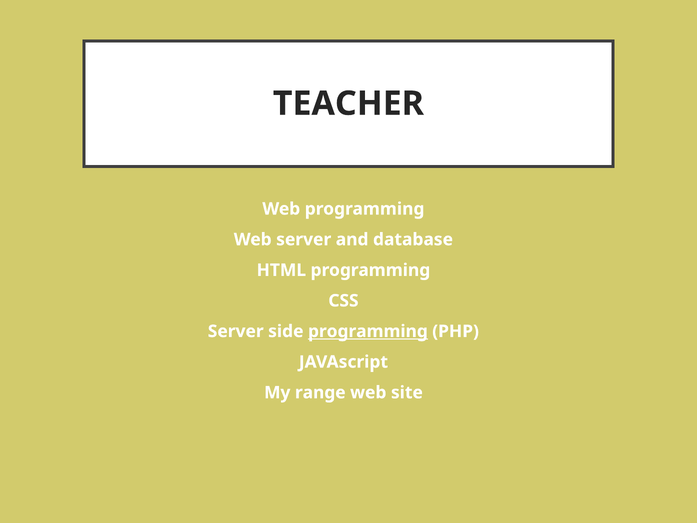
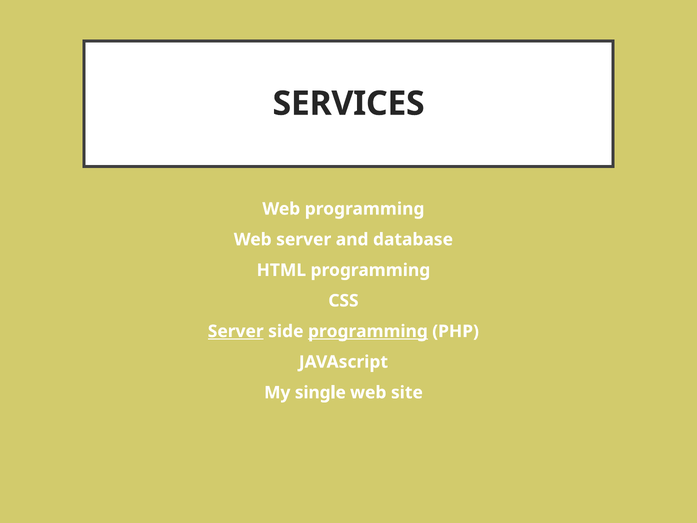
TEACHER: TEACHER -> SERVICES
Server at (236, 331) underline: none -> present
range: range -> single
